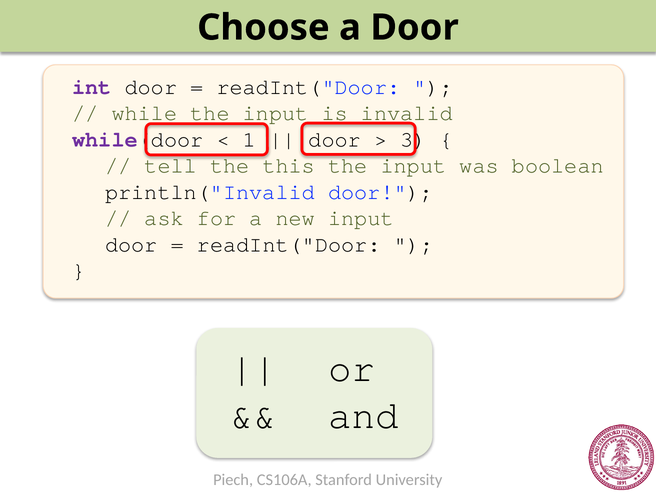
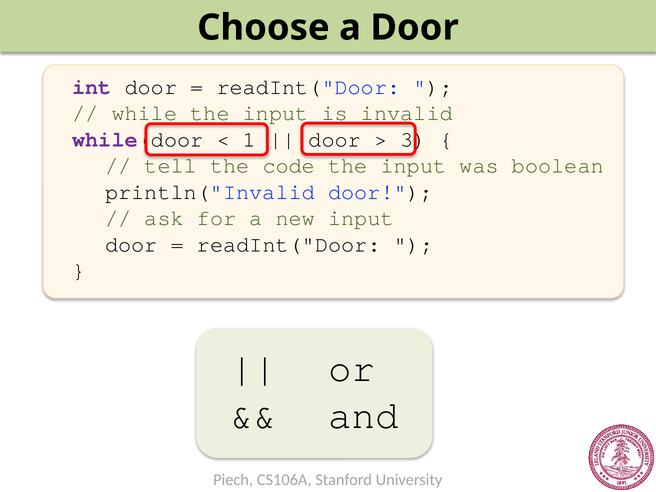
this: this -> code
